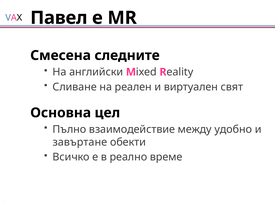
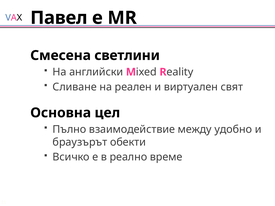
следните: следните -> светлини
завъртане: завъртане -> браузърът
